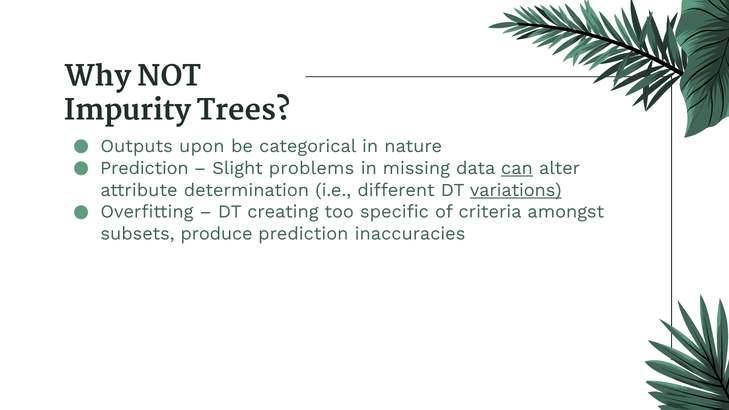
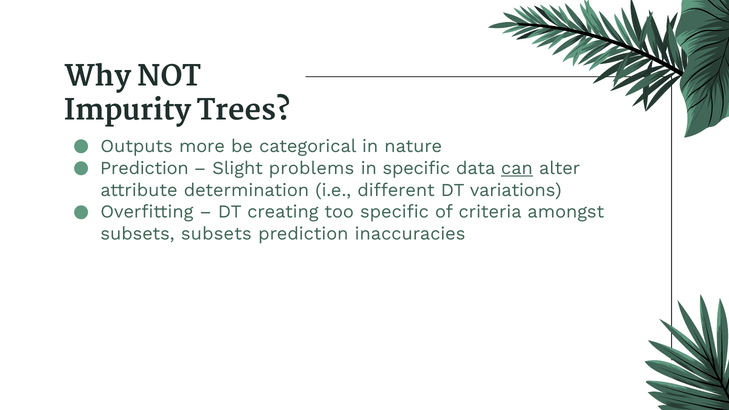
upon: upon -> more
in missing: missing -> specific
variations underline: present -> none
subsets produce: produce -> subsets
